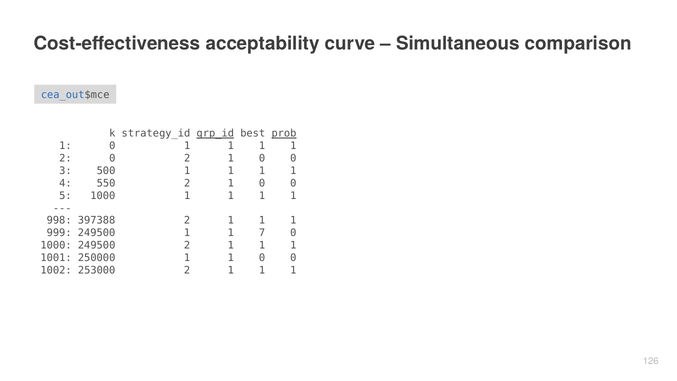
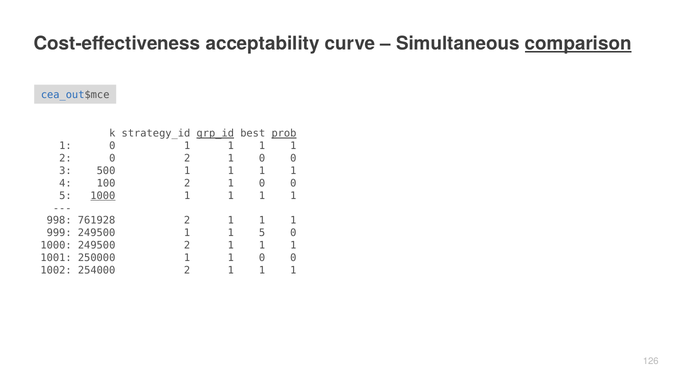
comparison underline: none -> present
550: 550 -> 100
1000 at (103, 196) underline: none -> present
397388: 397388 -> 761928
1 7: 7 -> 5
253000: 253000 -> 254000
